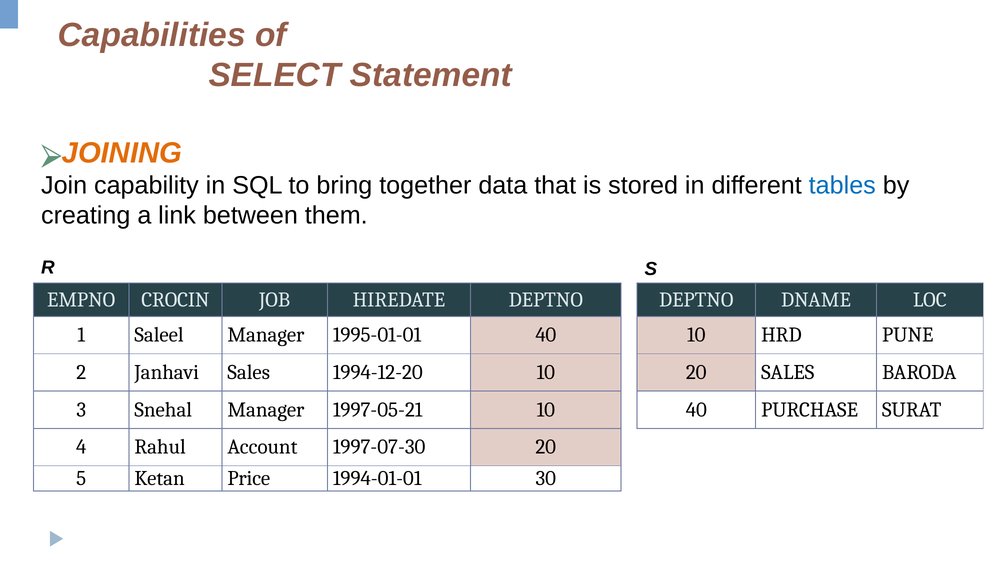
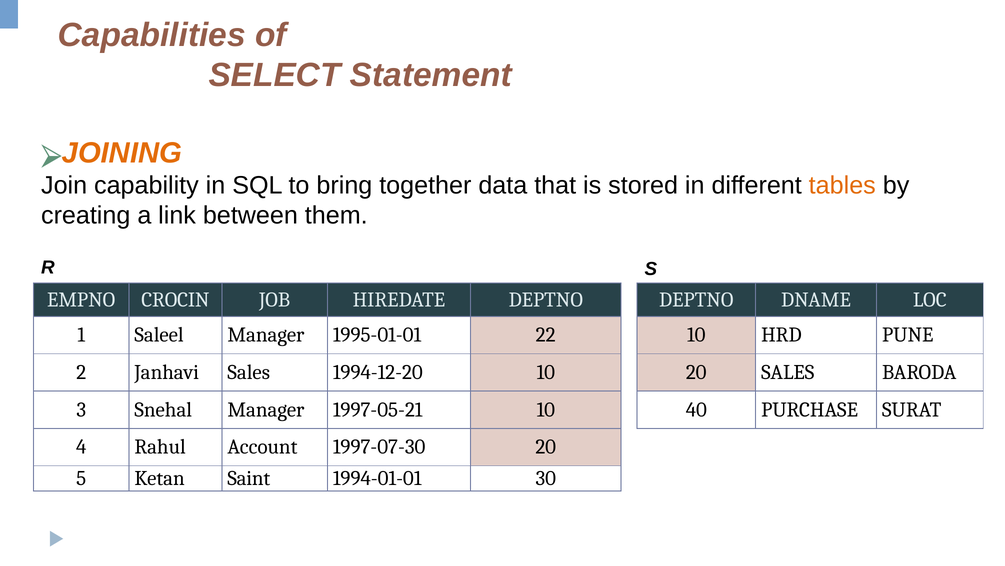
tables colour: blue -> orange
1995-01-01 40: 40 -> 22
Price: Price -> Saint
